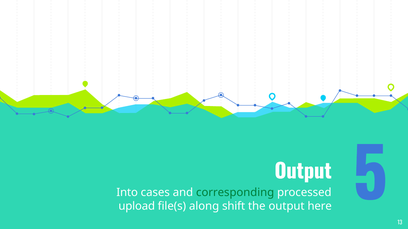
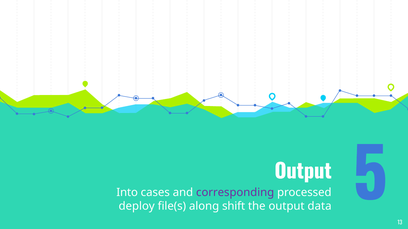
corresponding colour: green -> purple
upload: upload -> deploy
here: here -> data
